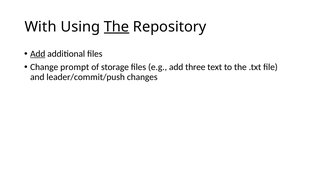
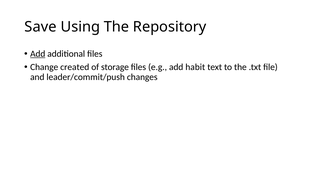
With: With -> Save
The at (117, 27) underline: present -> none
prompt: prompt -> created
three: three -> habit
